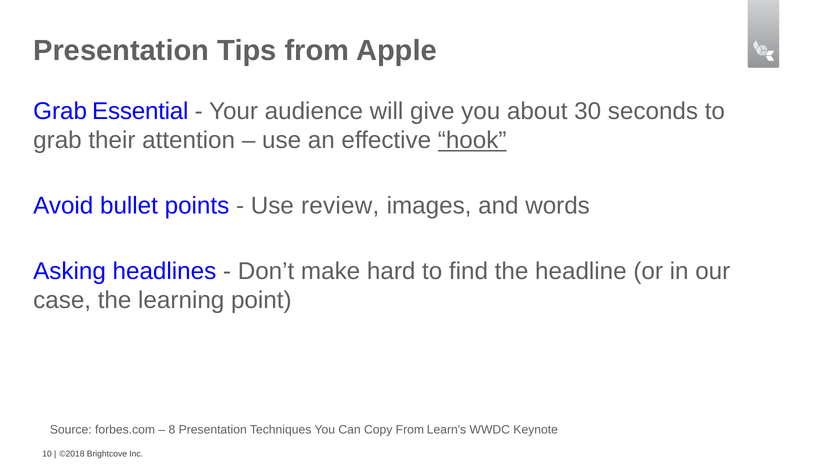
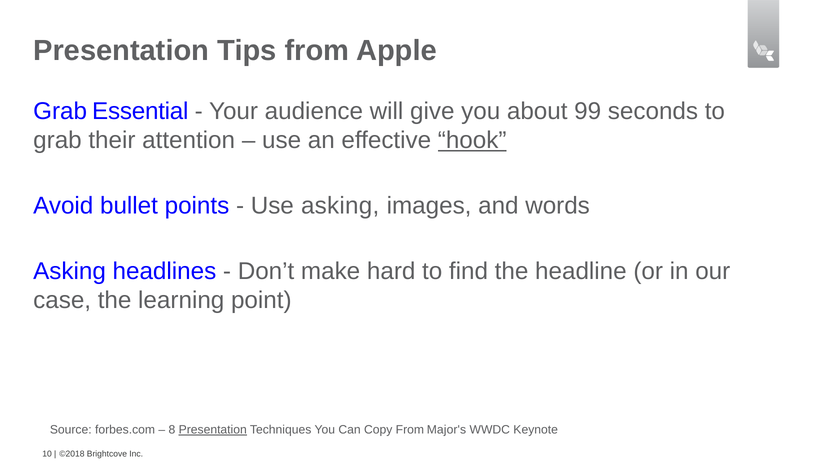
30: 30 -> 99
Use review: review -> asking
Presentation at (213, 430) underline: none -> present
Learn's: Learn's -> Major's
